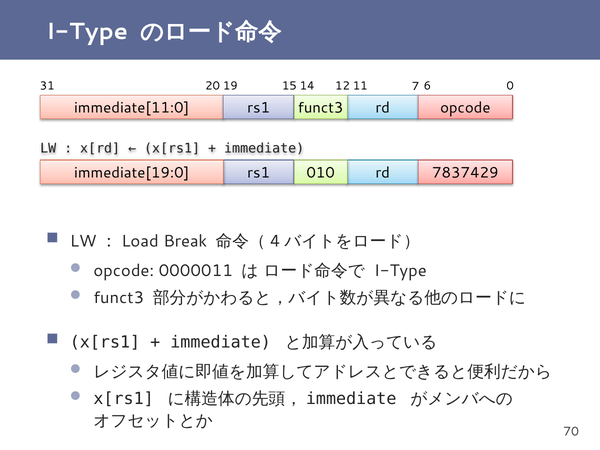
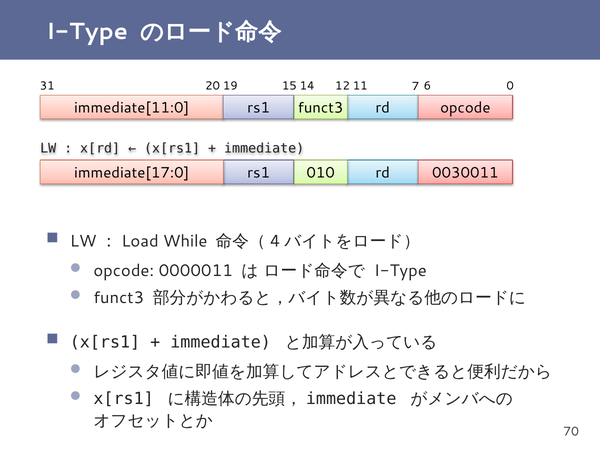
immediate[19:0: immediate[19:0 -> immediate[17:0
7837429: 7837429 -> 0030011
Break: Break -> While
